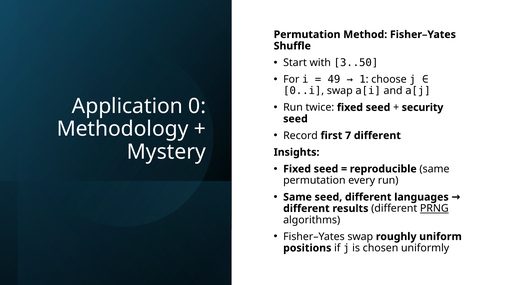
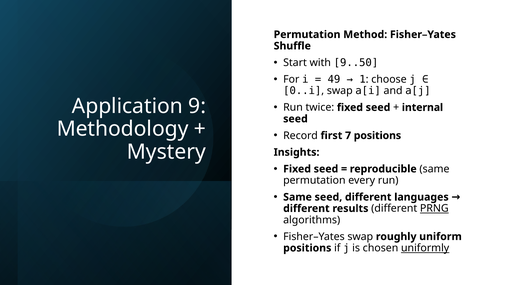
3..50: 3..50 -> 9..50
0: 0 -> 9
security: security -> internal
7 different: different -> positions
uniformly underline: none -> present
